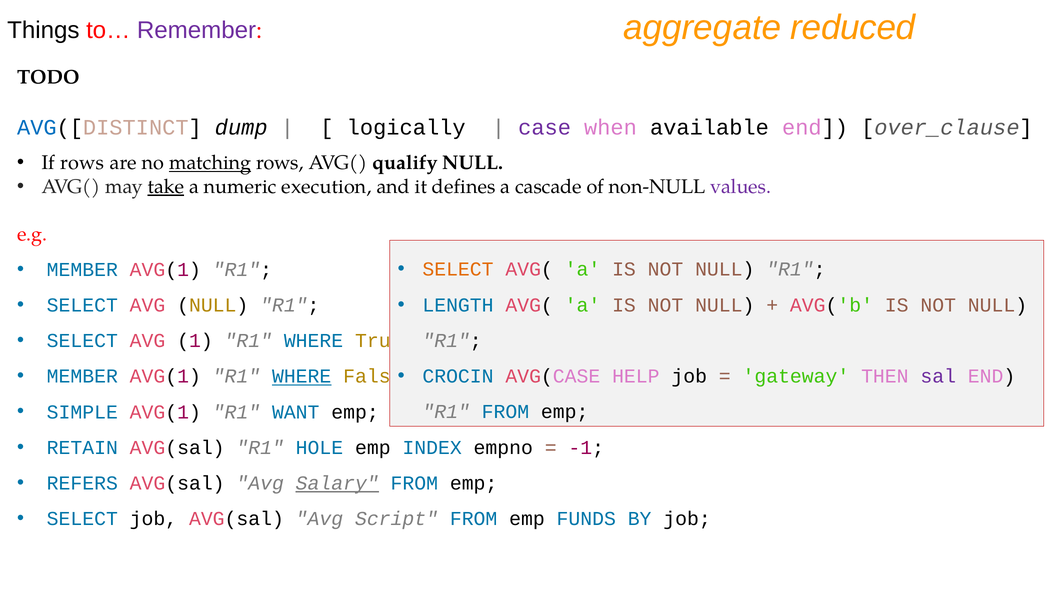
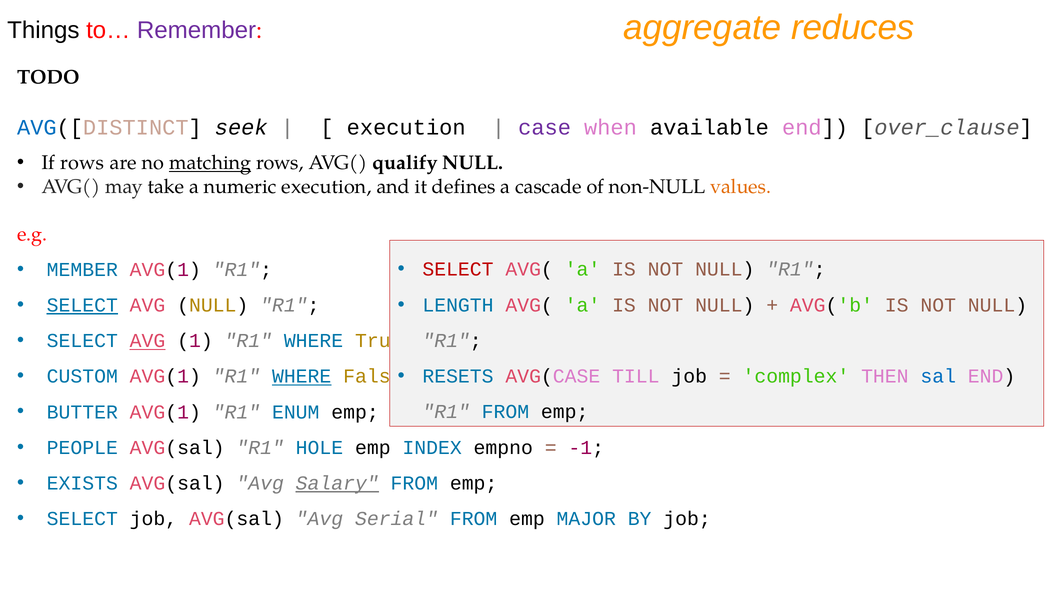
reduced: reduced -> reduces
dump: dump -> seek
logically at (406, 128): logically -> execution
take underline: present -> none
values colour: purple -> orange
SELECT at (458, 269) colour: orange -> red
SELECT at (82, 305) underline: none -> present
AVG at (148, 341) underline: none -> present
CROCIN: CROCIN -> RESETS
HELP: HELP -> TILL
gateway: gateway -> complex
sal colour: purple -> blue
MEMBER at (82, 376): MEMBER -> CUSTOM
SIMPLE: SIMPLE -> BUTTER
WANT: WANT -> ENUM
RETAIN: RETAIN -> PEOPLE
REFERS: REFERS -> EXISTS
Script: Script -> Serial
FUNDS: FUNDS -> MAJOR
